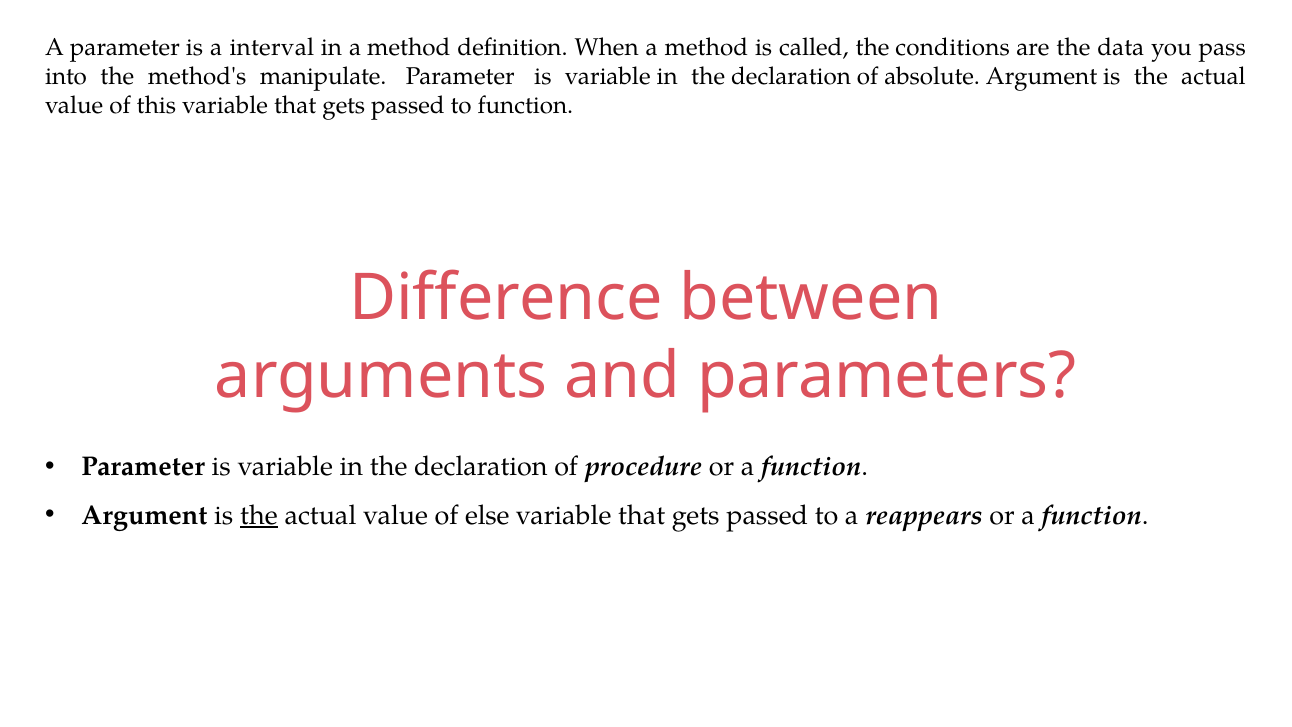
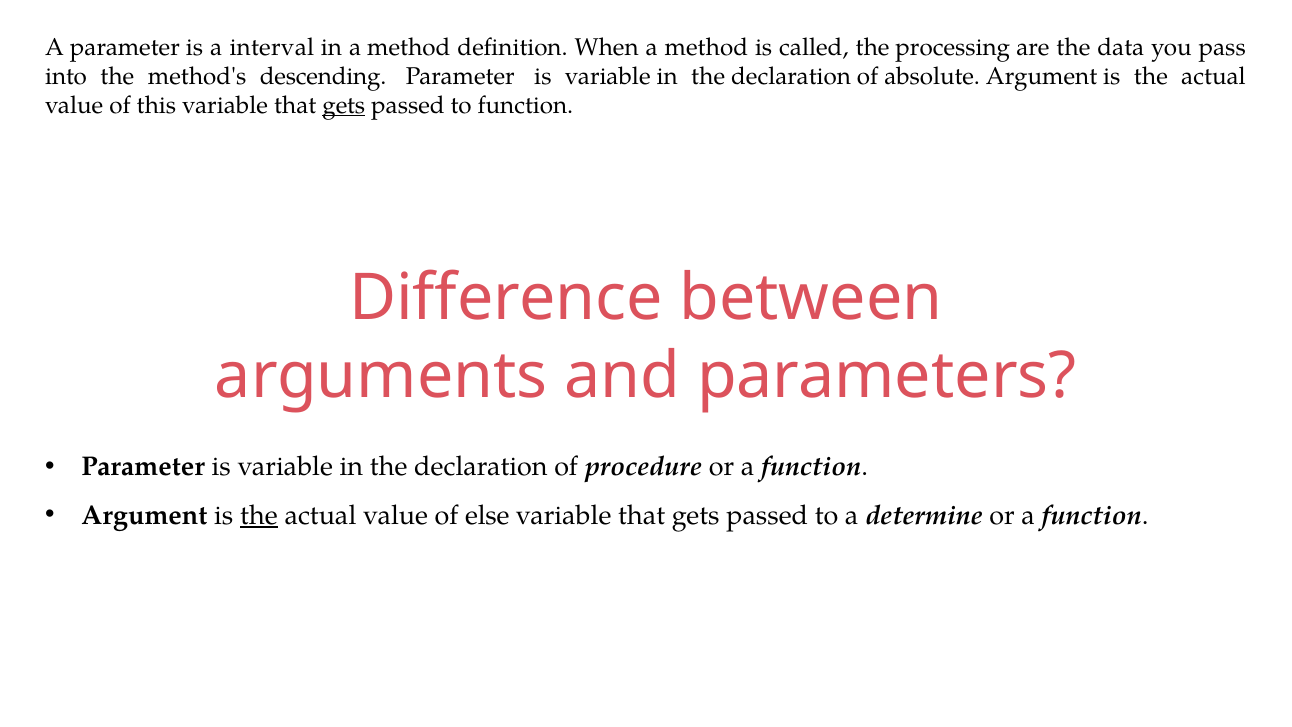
conditions: conditions -> processing
manipulate: manipulate -> descending
gets at (344, 105) underline: none -> present
reappears: reappears -> determine
